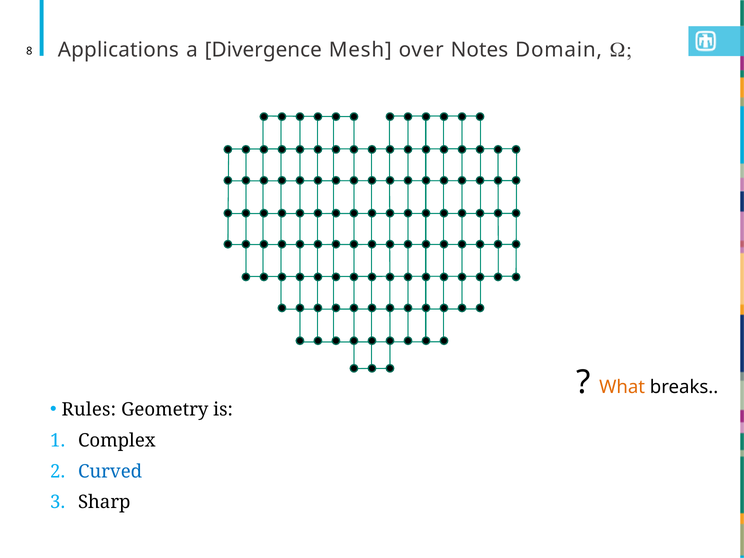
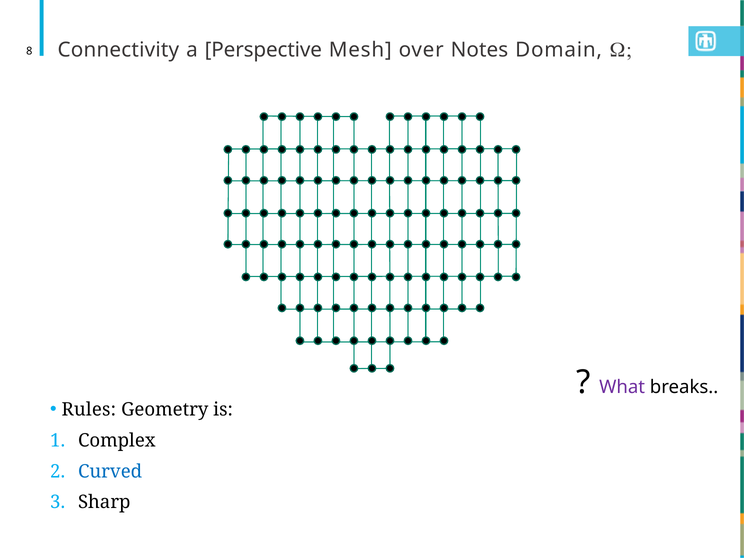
Applications: Applications -> Connectivity
Divergence: Divergence -> Perspective
What colour: orange -> purple
